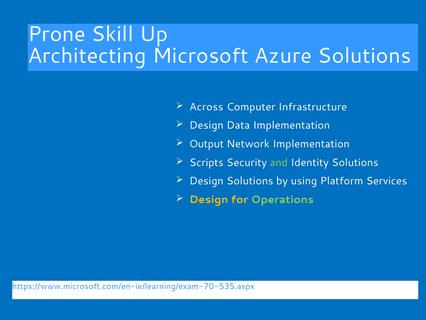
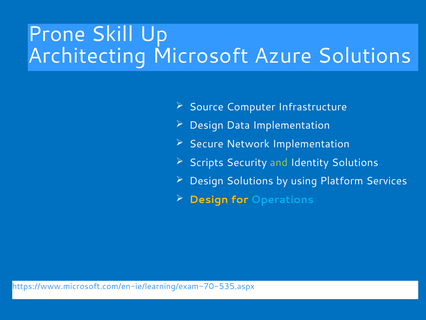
Across: Across -> Source
Output: Output -> Secure
Operations colour: light green -> light blue
